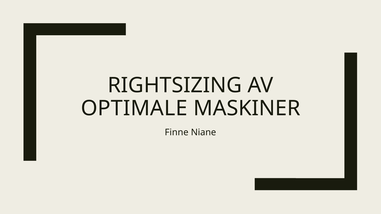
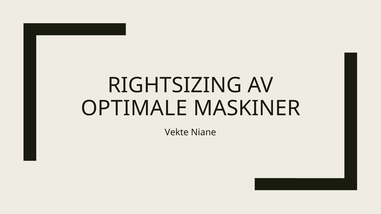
Finne: Finne -> Vekte
